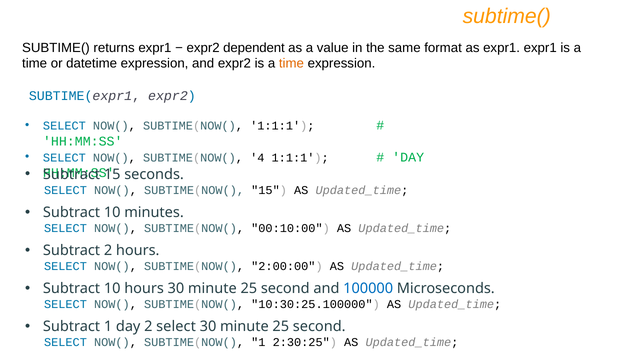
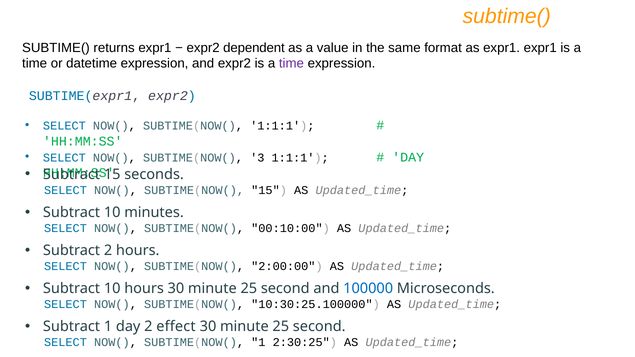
time at (291, 64) colour: orange -> purple
4: 4 -> 3
2 select: select -> effect
